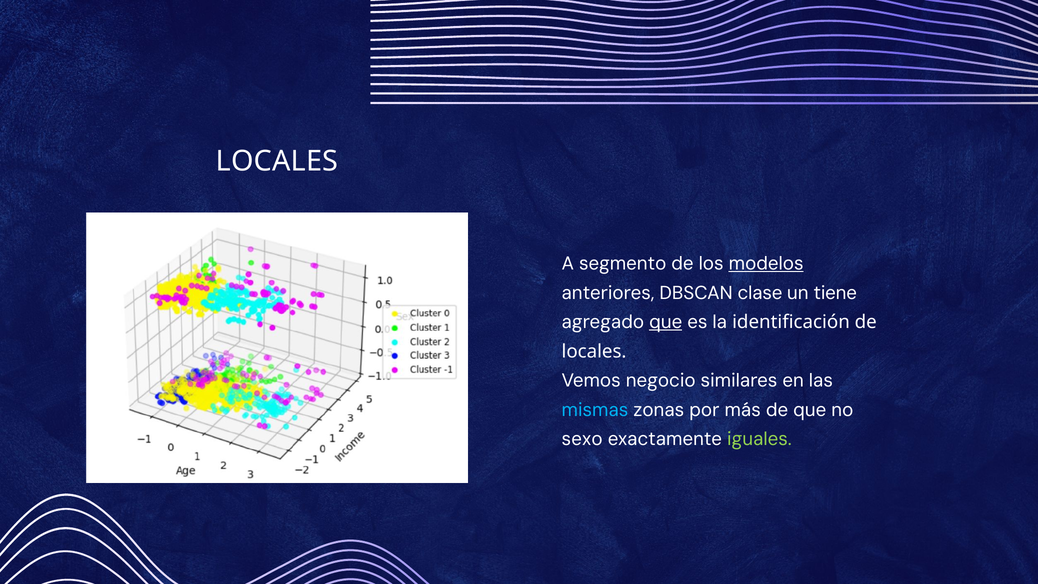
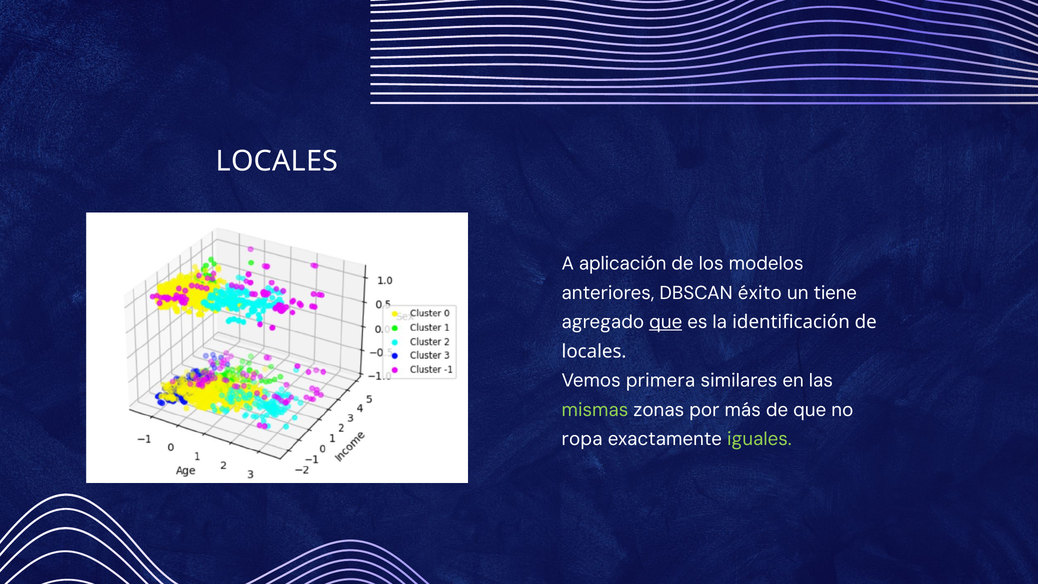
segmento: segmento -> aplicación
modelos underline: present -> none
clase: clase -> éxito
negocio: negocio -> primera
mismas colour: light blue -> light green
sexo: sexo -> ropa
